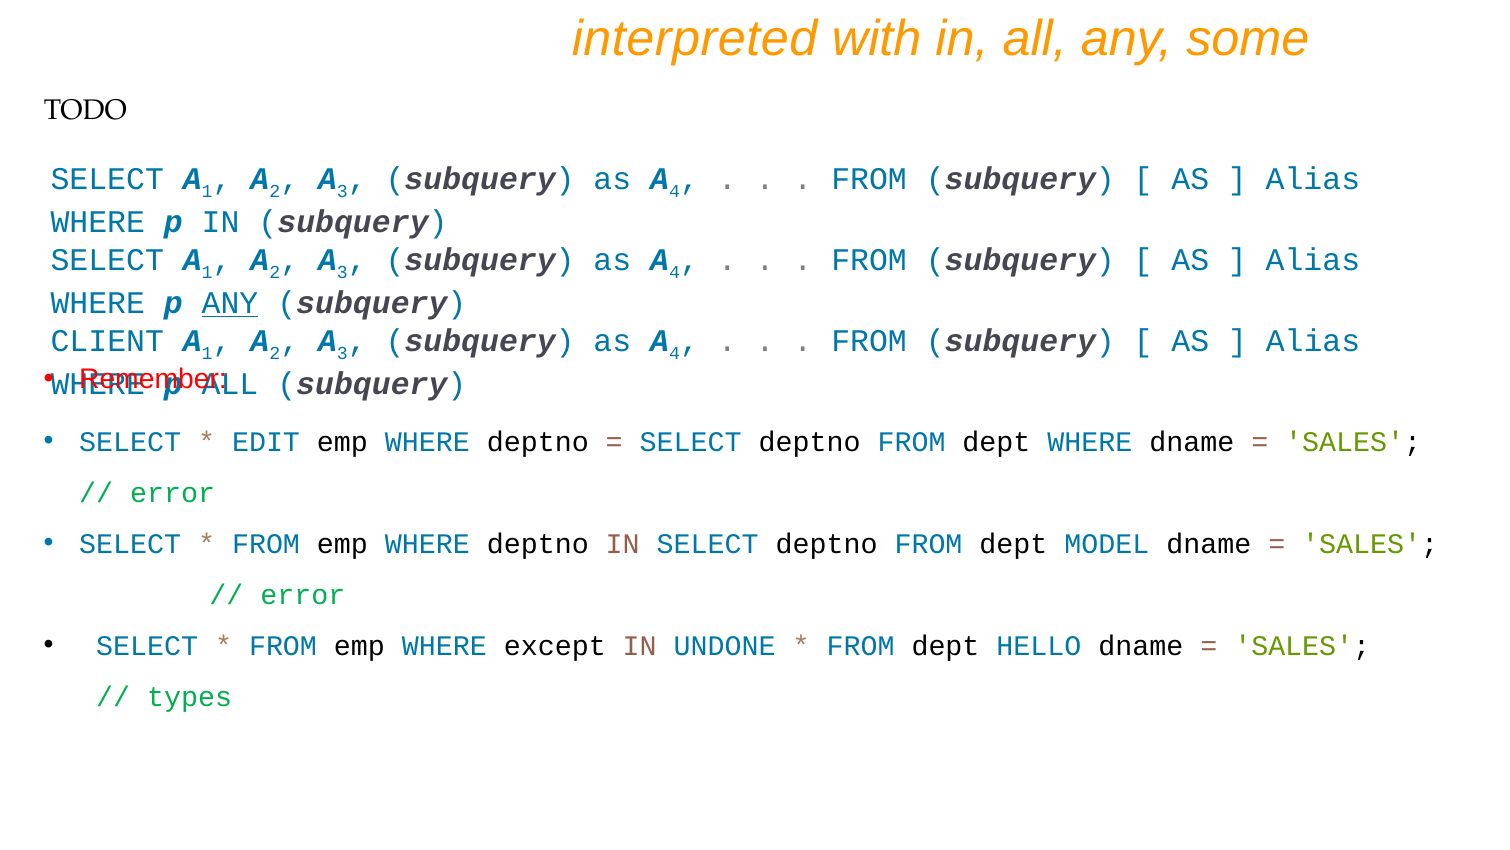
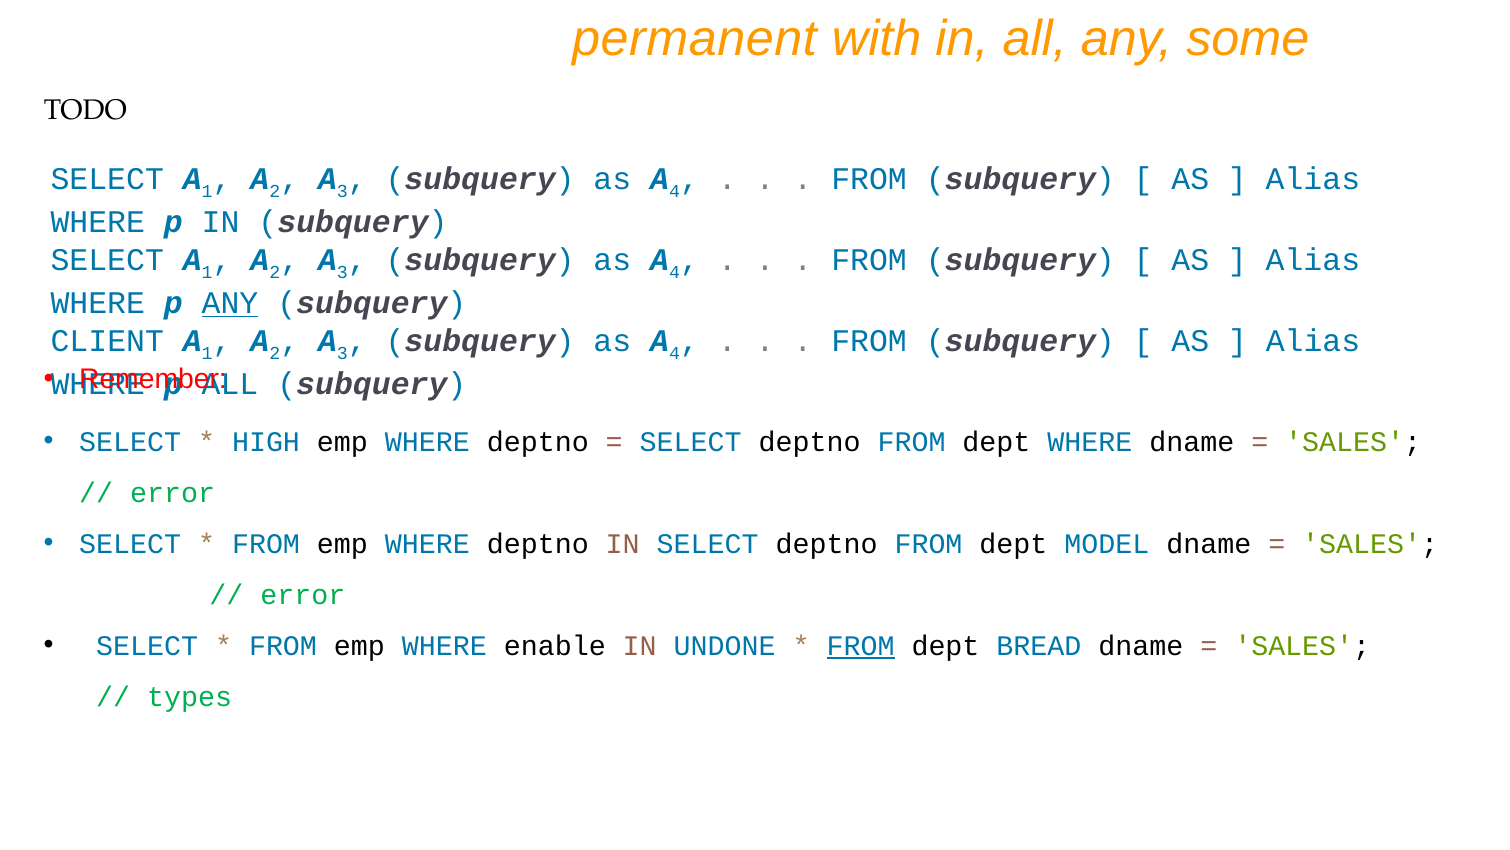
interpreted: interpreted -> permanent
EDIT: EDIT -> HIGH
except: except -> enable
FROM at (861, 645) underline: none -> present
HELLO: HELLO -> BREAD
